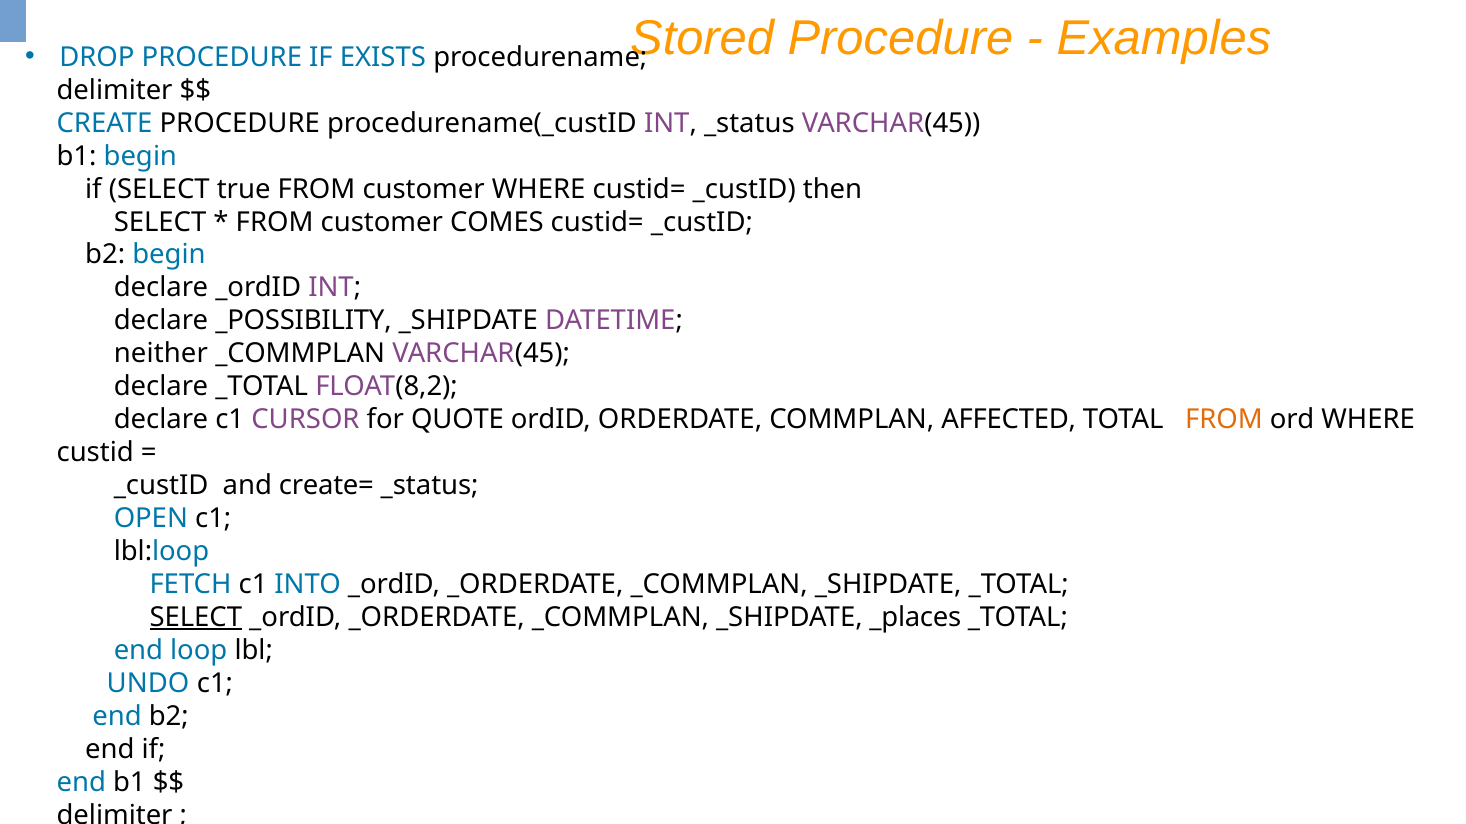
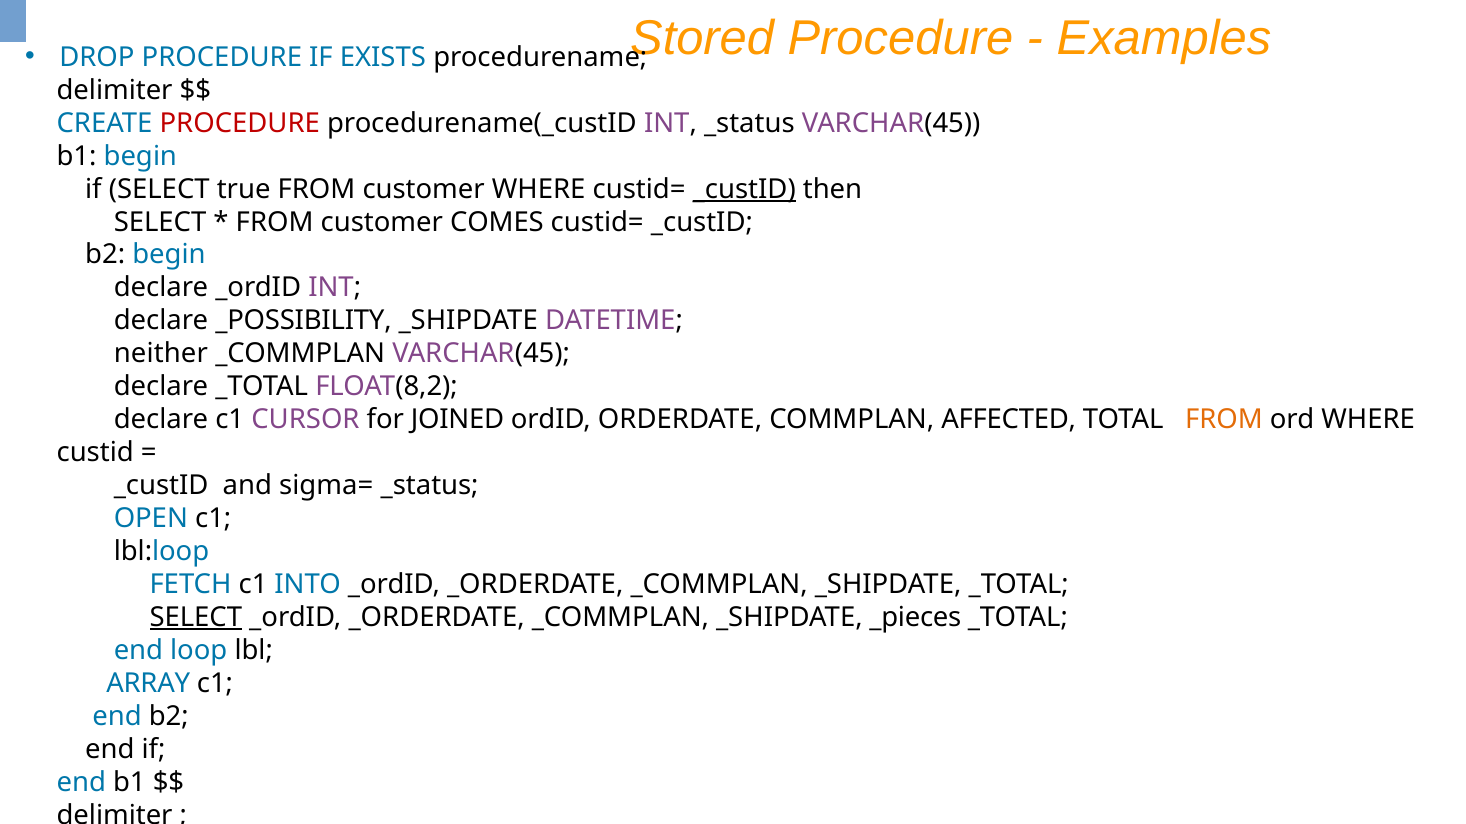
PROCEDURE at (240, 123) colour: black -> red
_custID at (744, 189) underline: none -> present
QUOTE: QUOTE -> JOINED
create=: create= -> sigma=
_places: _places -> _pieces
UNDO: UNDO -> ARRAY
